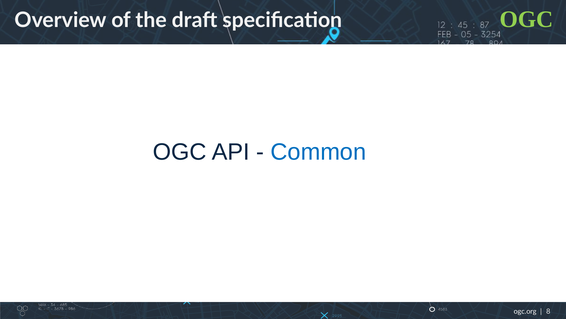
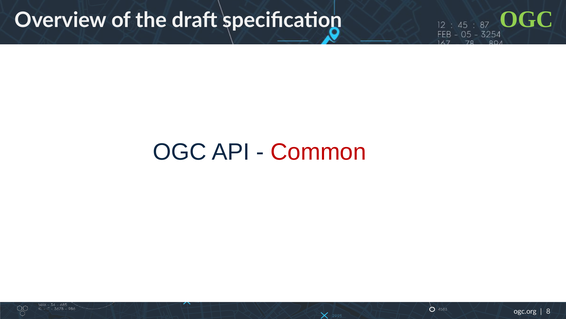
Common colour: blue -> red
